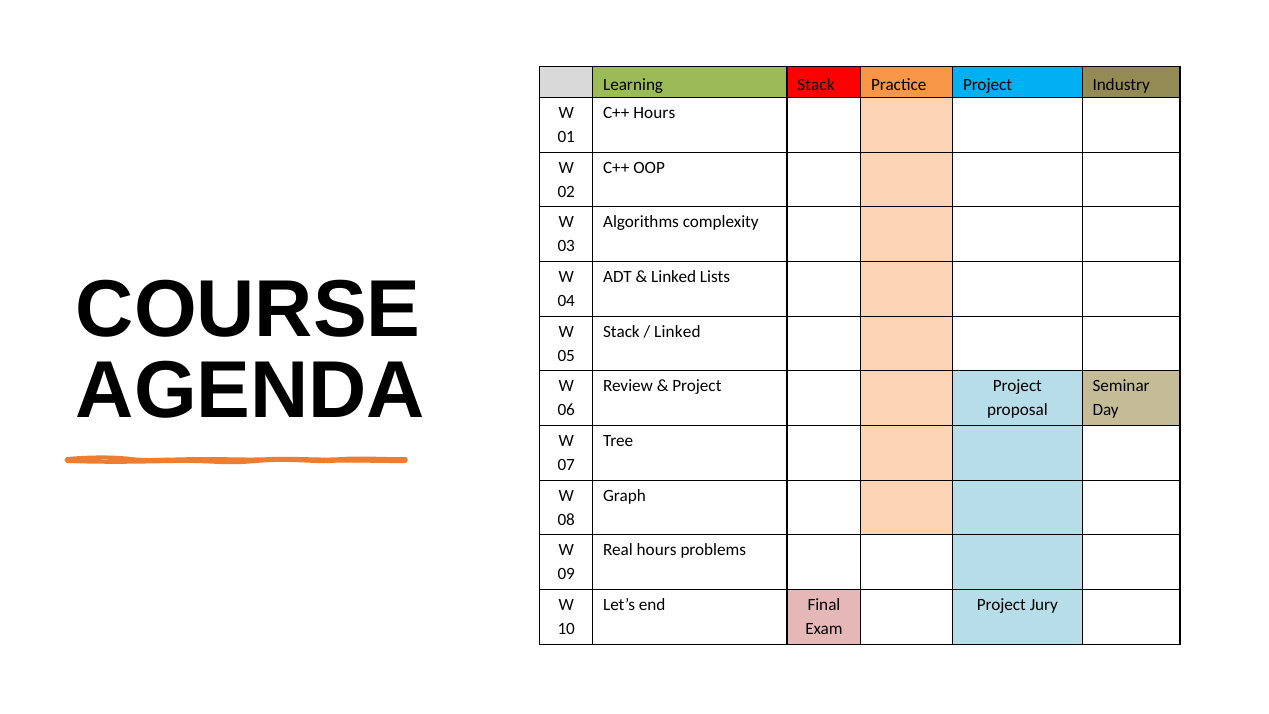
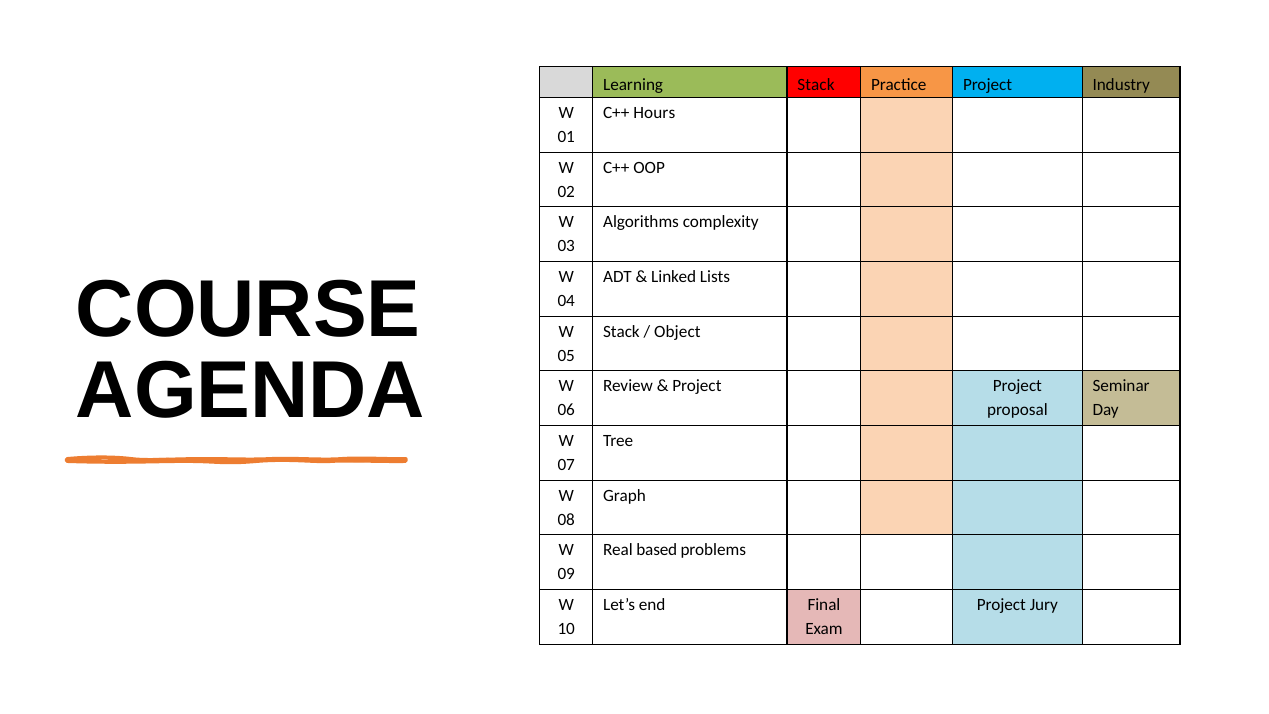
Linked at (677, 331): Linked -> Object
Real hours: hours -> based
